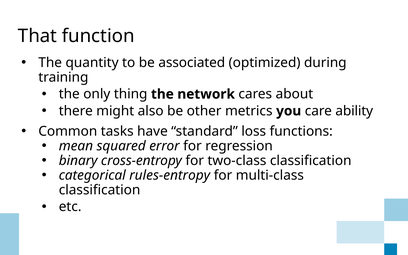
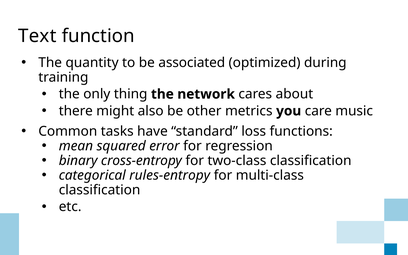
That: That -> Text
ability: ability -> music
